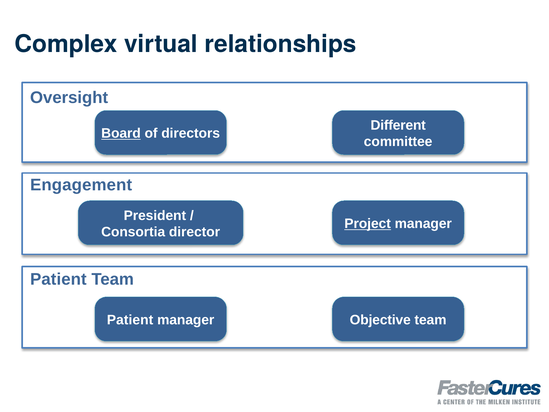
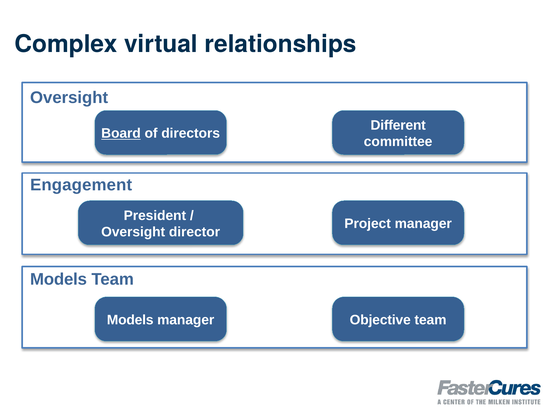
Project underline: present -> none
Consortia at (133, 232): Consortia -> Oversight
Patient at (58, 279): Patient -> Models
Patient at (130, 320): Patient -> Models
